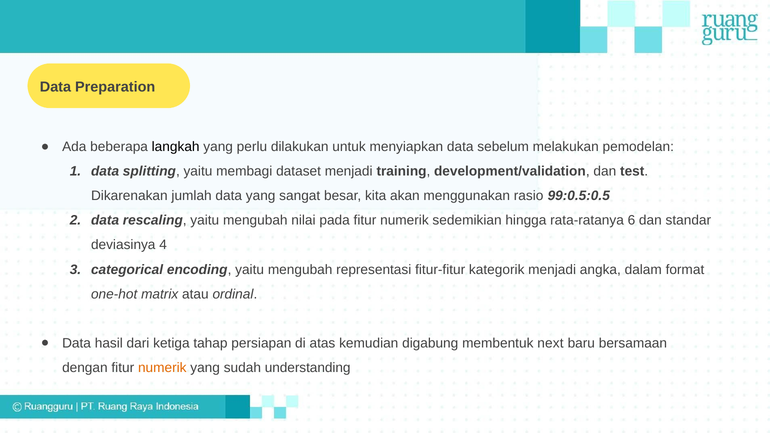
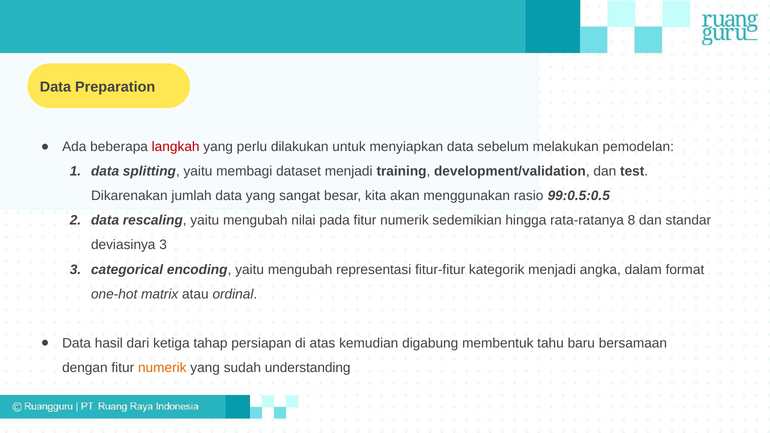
langkah colour: black -> red
6: 6 -> 8
deviasinya 4: 4 -> 3
next: next -> tahu
